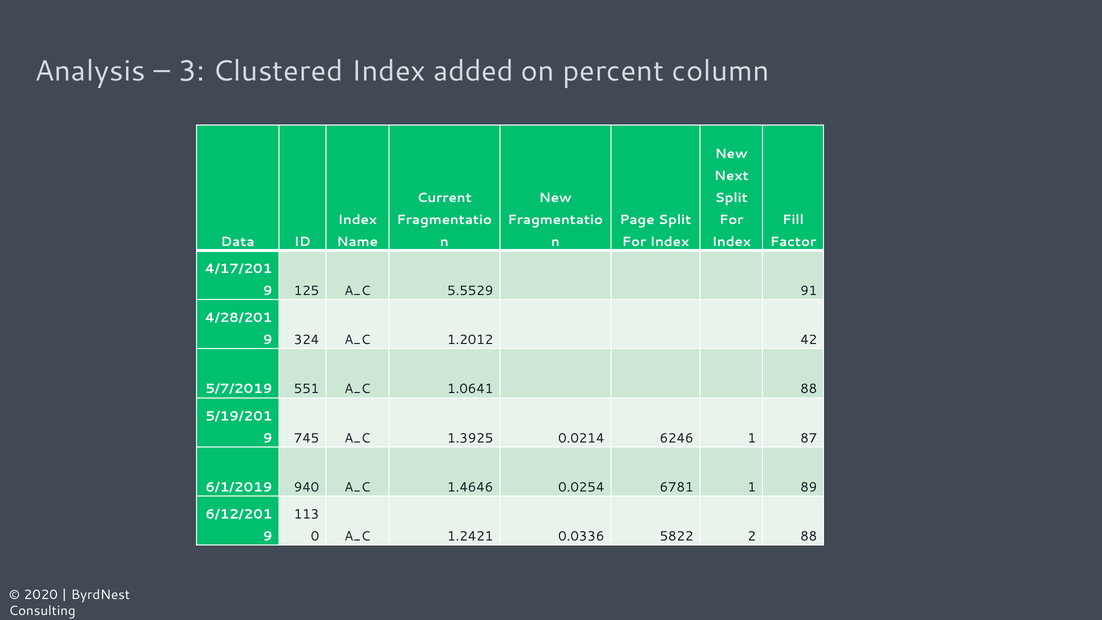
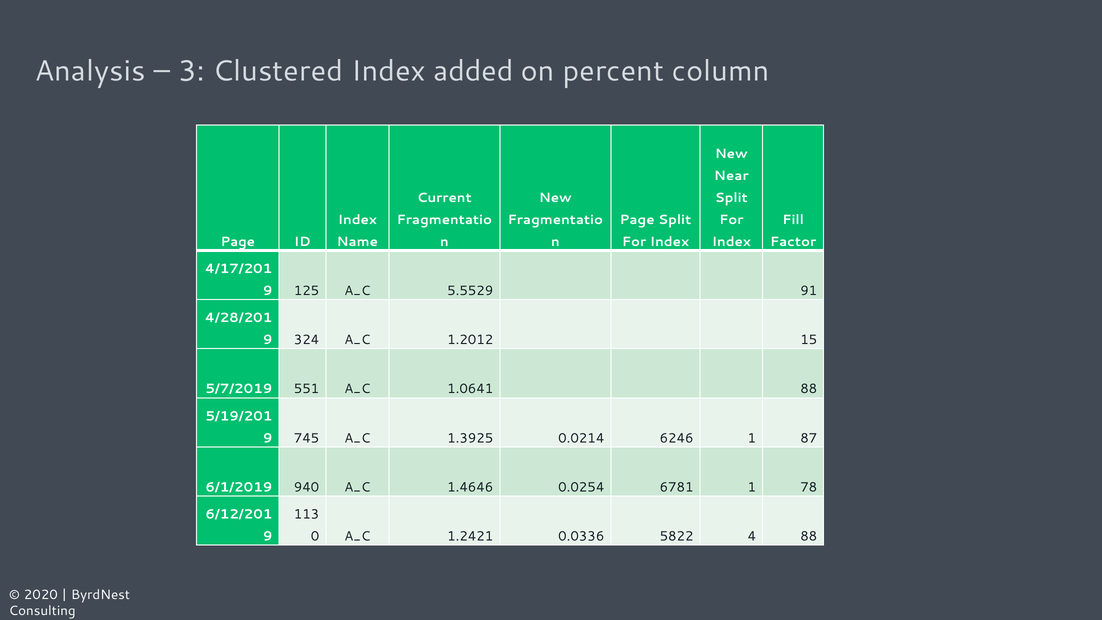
Next: Next -> Near
Data at (238, 242): Data -> Page
42: 42 -> 15
89: 89 -> 78
2: 2 -> 4
